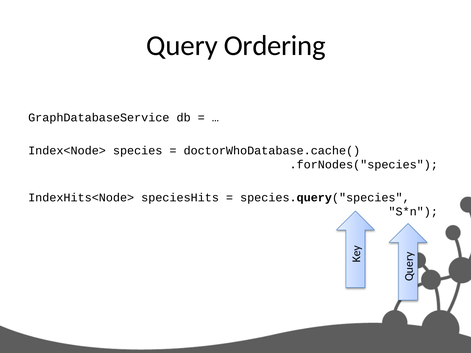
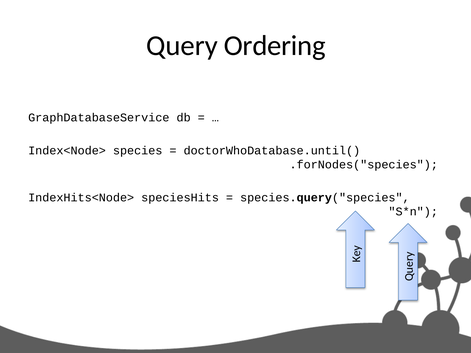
doctorWhoDatabase.cache(: doctorWhoDatabase.cache( -> doctorWhoDatabase.until(
